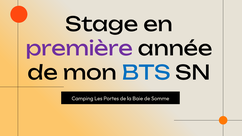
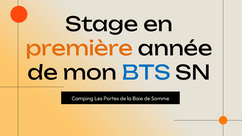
première colour: purple -> orange
